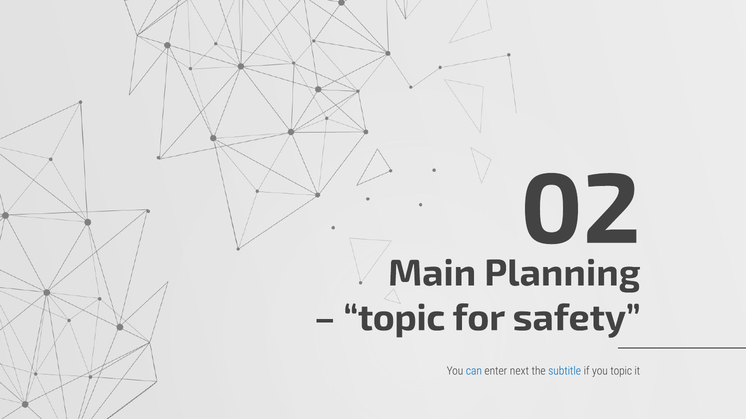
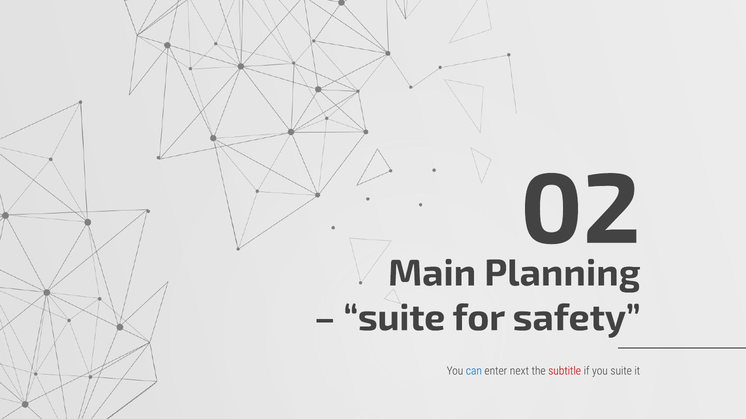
topic at (394, 318): topic -> suite
subtitle colour: blue -> red
you topic: topic -> suite
